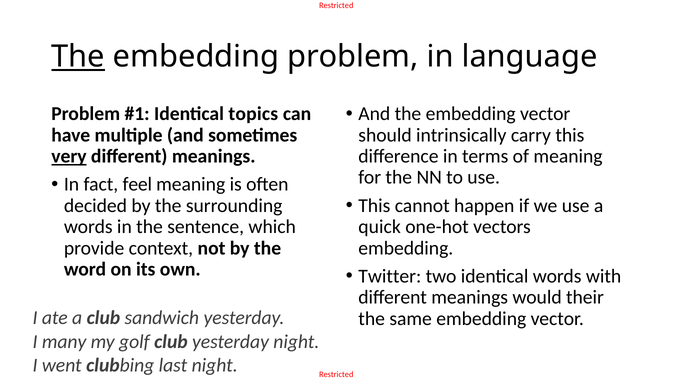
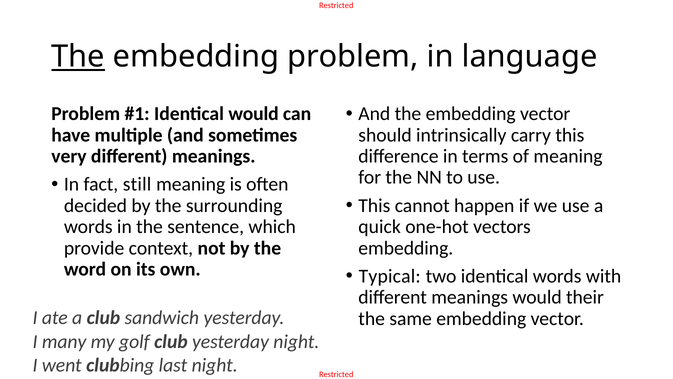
Identical topics: topics -> would
very underline: present -> none
feel: feel -> still
Twitter: Twitter -> Typical
